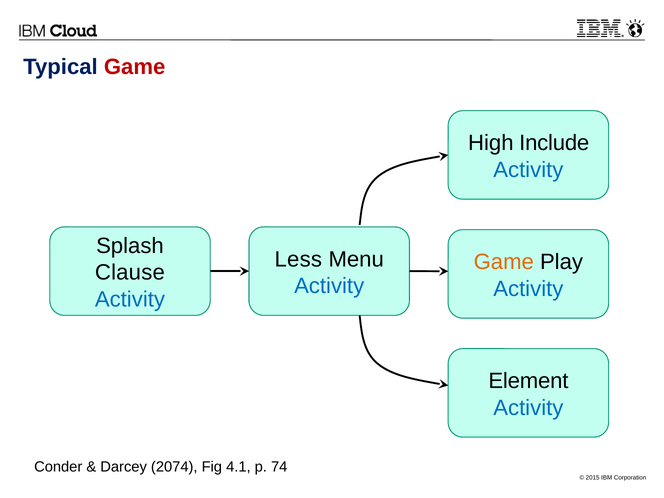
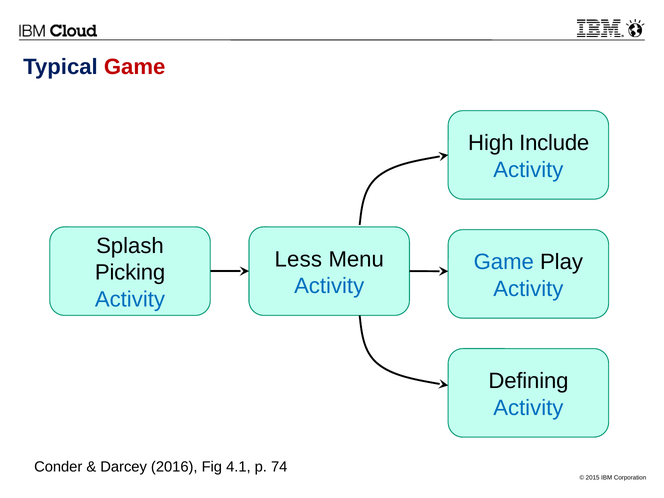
Game at (504, 262) colour: orange -> blue
Clause: Clause -> Picking
Element: Element -> Defining
2074: 2074 -> 2016
